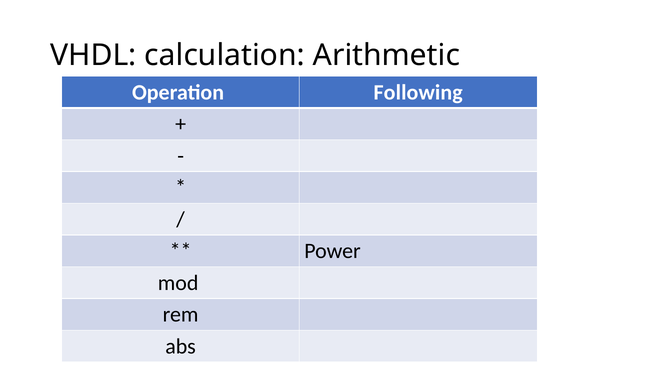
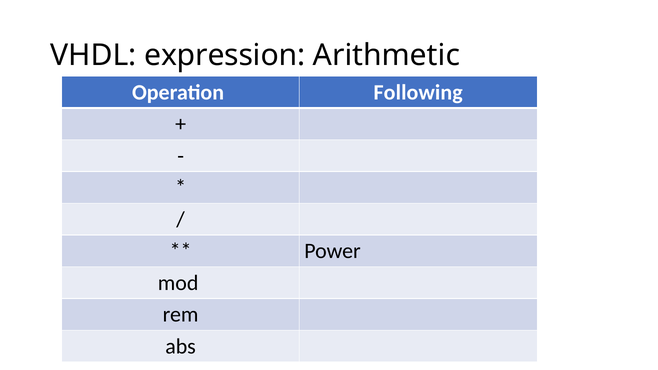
calculation: calculation -> expression
